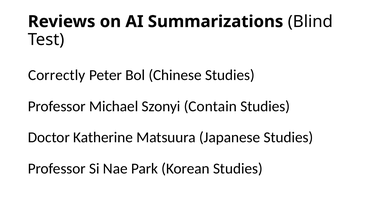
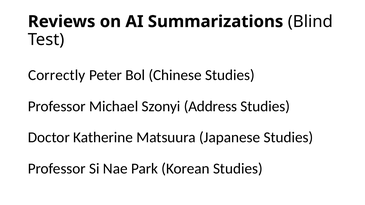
Contain: Contain -> Address
